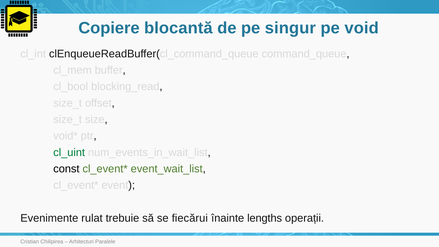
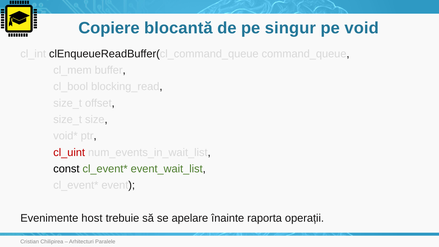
cl_uint colour: green -> red
rulat: rulat -> host
fiecărui: fiecărui -> apelare
lengths: lengths -> raporta
